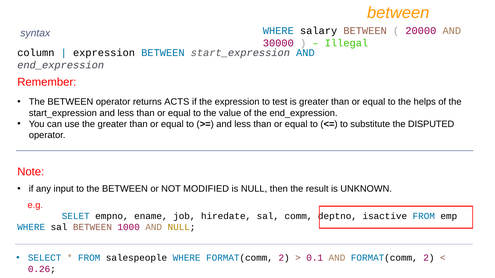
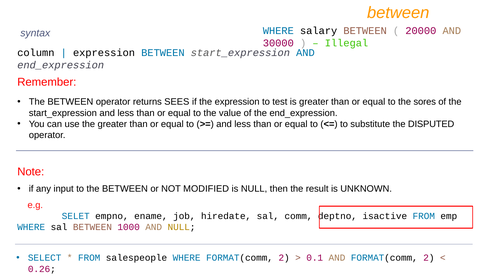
ACTS: ACTS -> SEES
helps: helps -> sores
